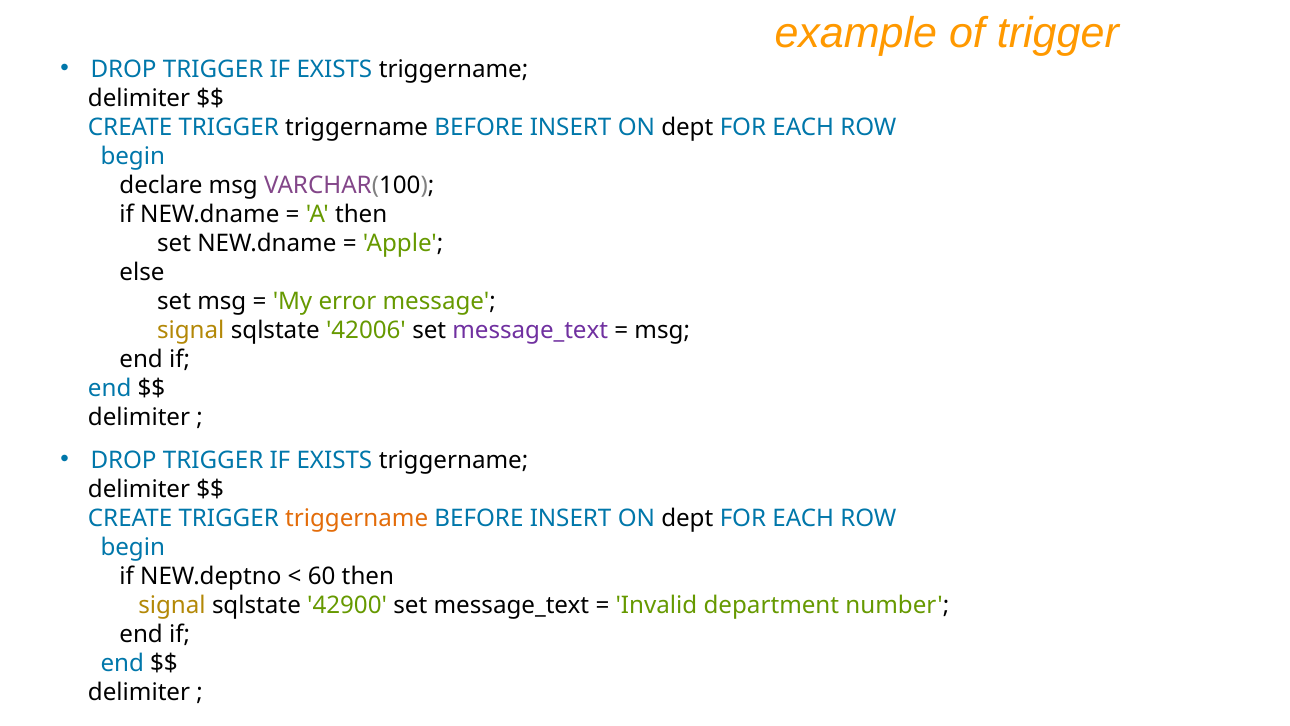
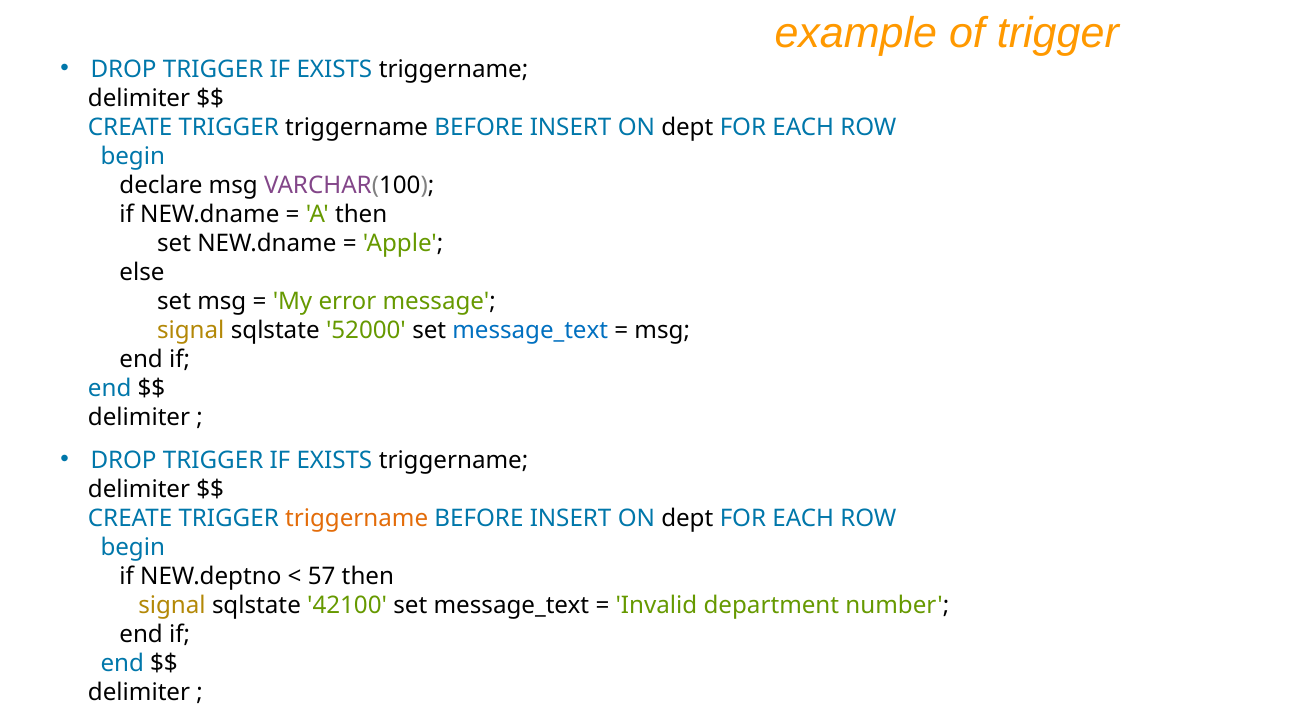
42006: 42006 -> 52000
message_text at (530, 330) colour: purple -> blue
60: 60 -> 57
42900: 42900 -> 42100
